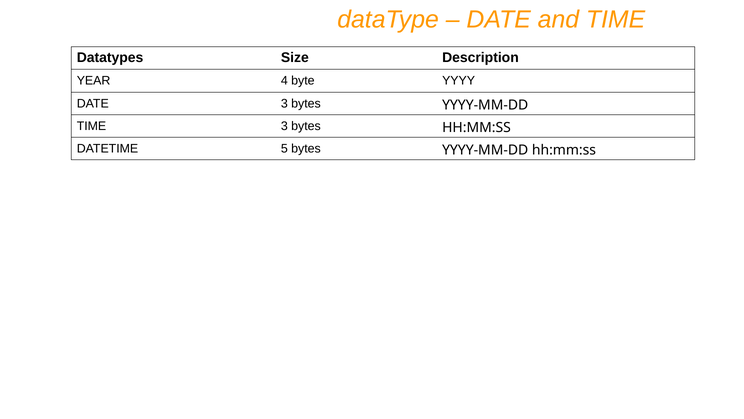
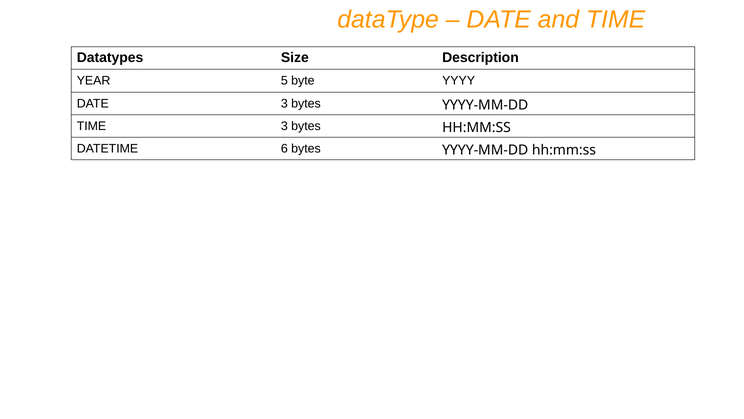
4: 4 -> 5
5: 5 -> 6
